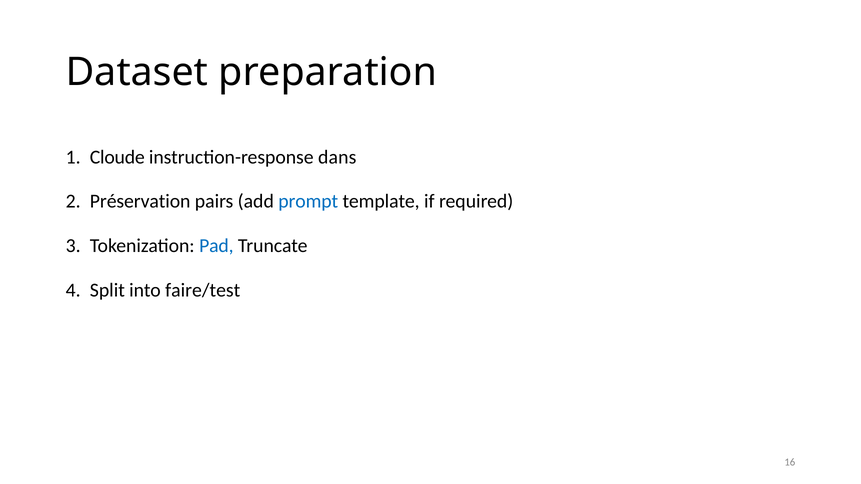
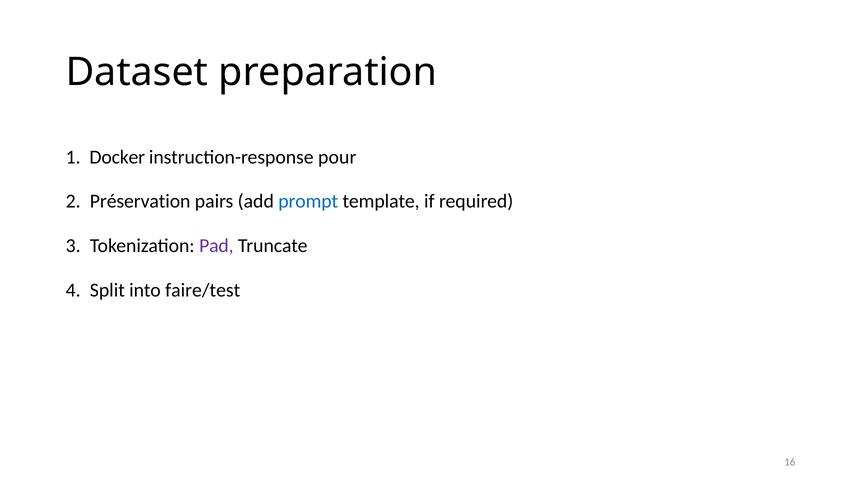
Cloude: Cloude -> Docker
dans: dans -> pour
Pad colour: blue -> purple
